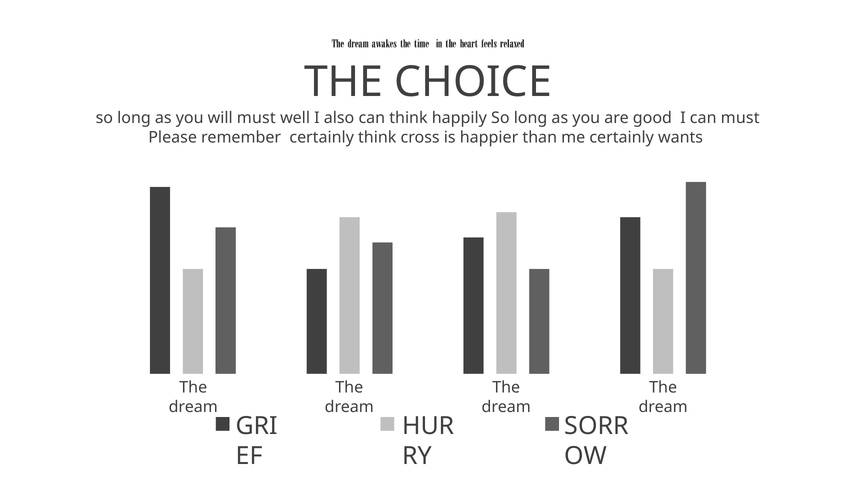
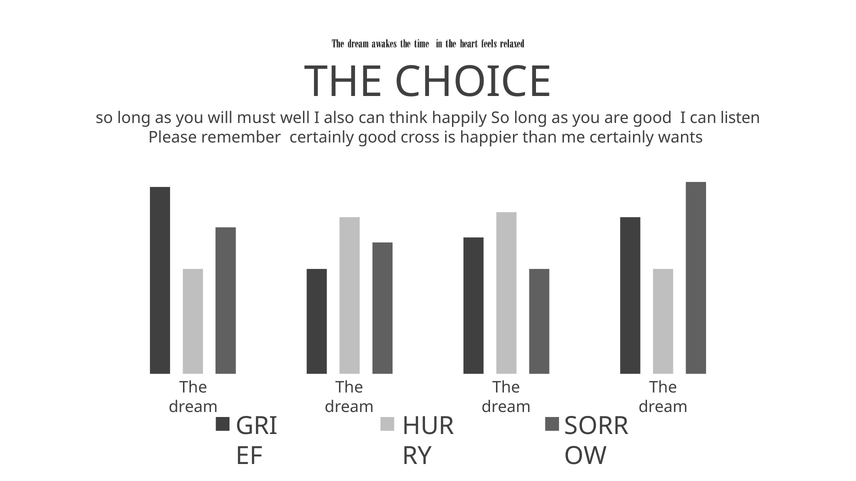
can must: must -> listen
certainly think: think -> good
